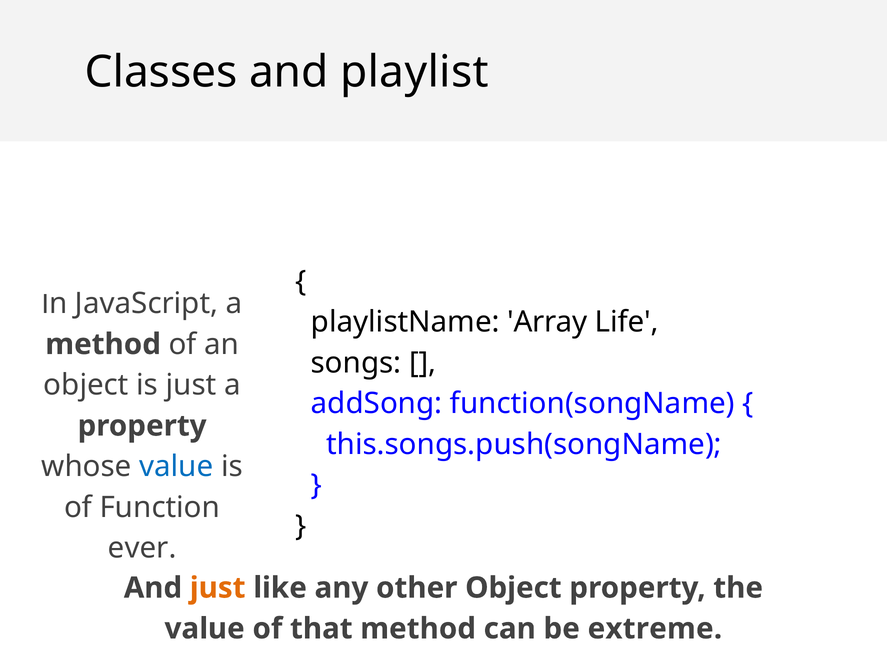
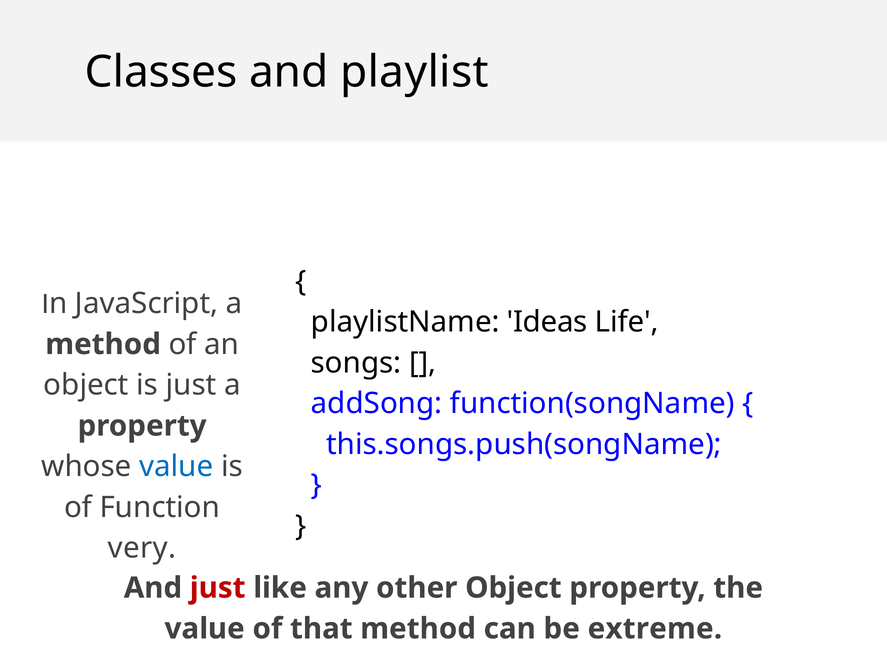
Array: Array -> Ideas
ever: ever -> very
just at (218, 588) colour: orange -> red
